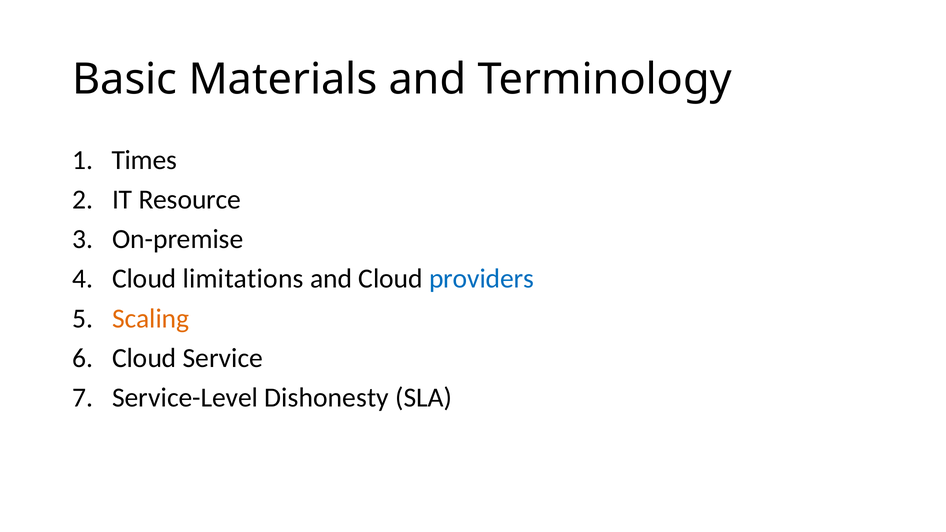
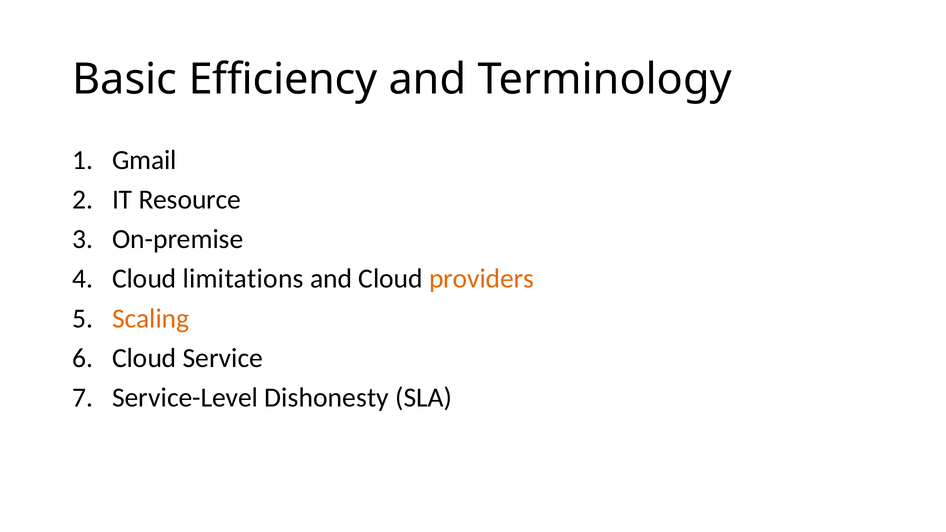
Materials: Materials -> Efficiency
Times: Times -> Gmail
providers colour: blue -> orange
